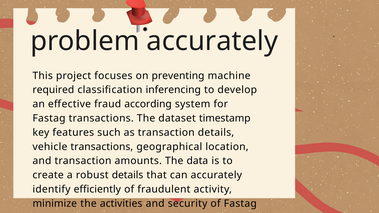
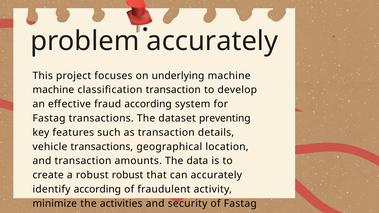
preventing: preventing -> underlying
required at (53, 90): required -> machine
classification inferencing: inferencing -> transaction
timestamp: timestamp -> preventing
robust details: details -> robust
identify efficiently: efficiently -> according
